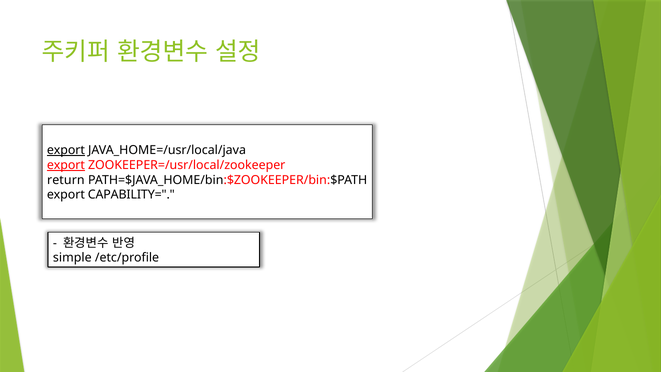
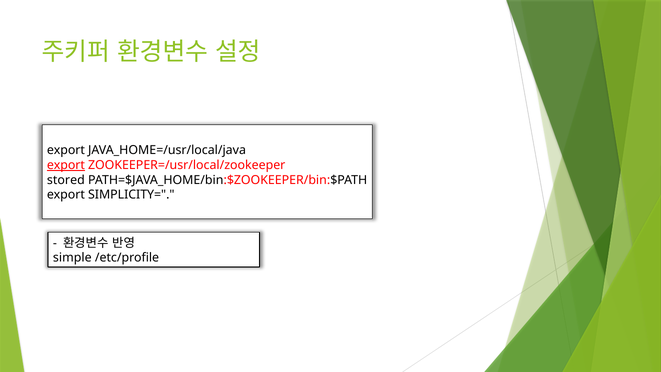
export at (66, 150) underline: present -> none
return: return -> stored
CAPABILITY=: CAPABILITY= -> SIMPLICITY=
